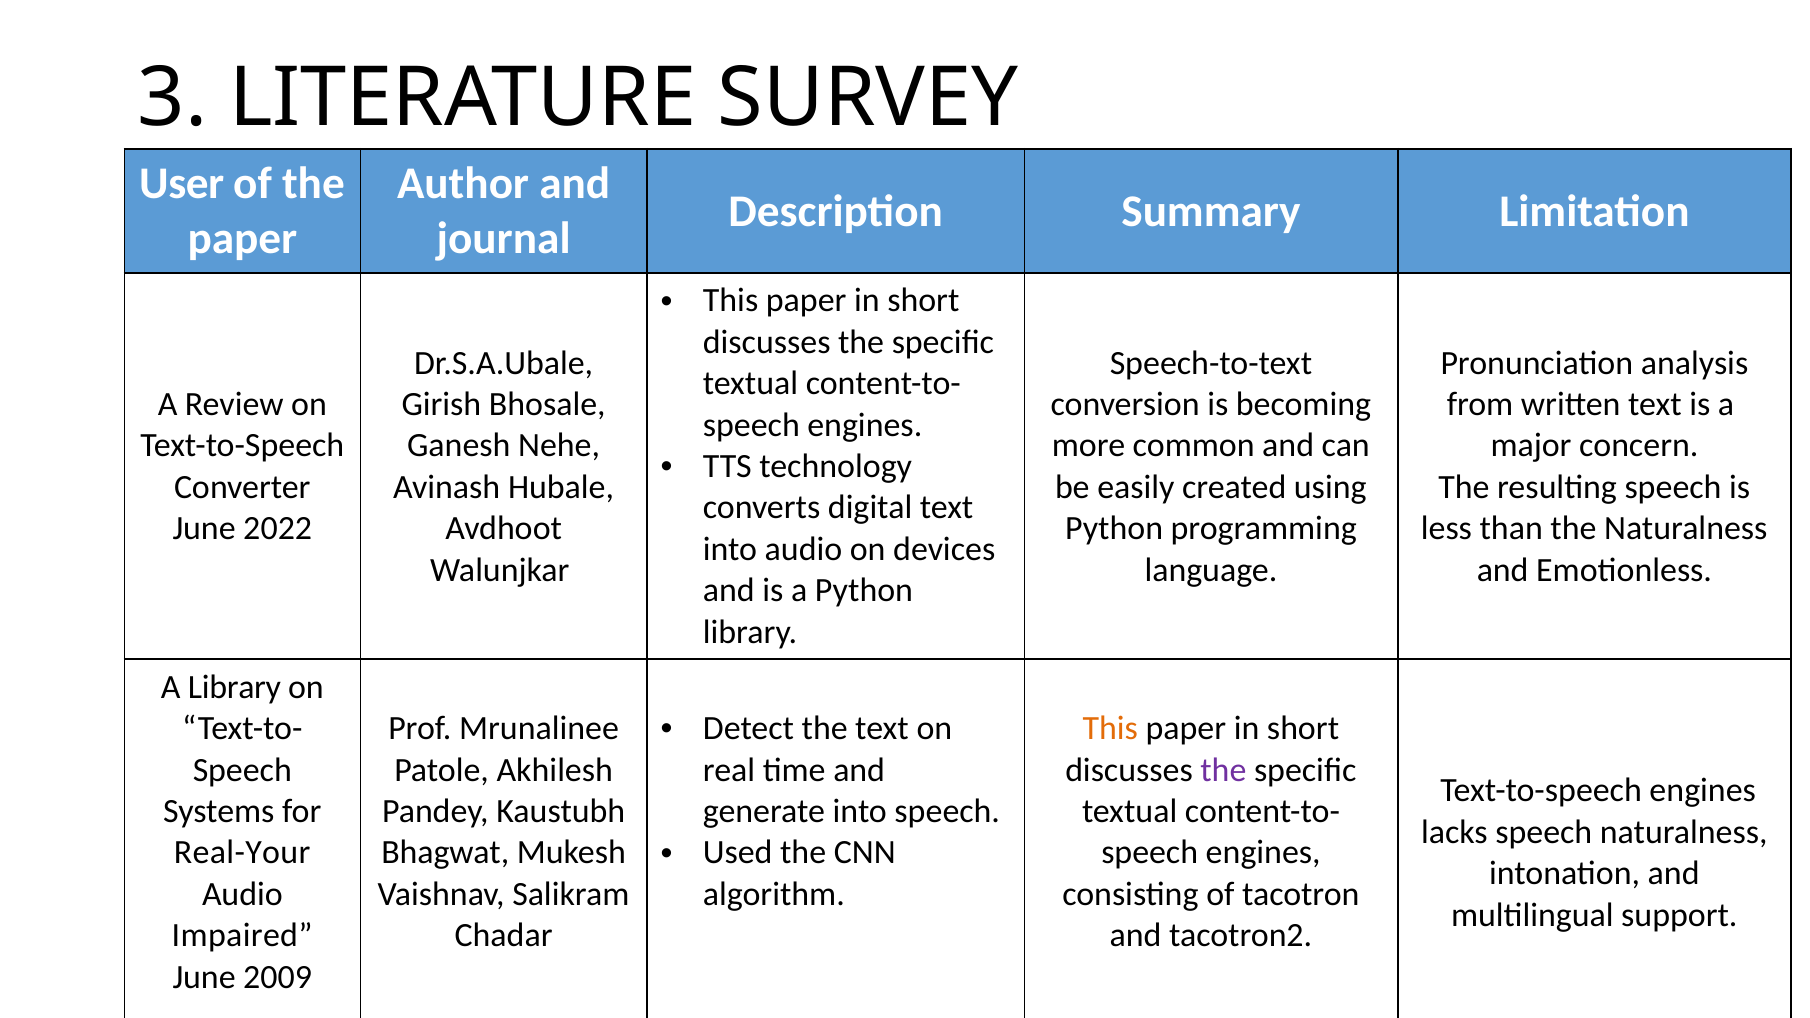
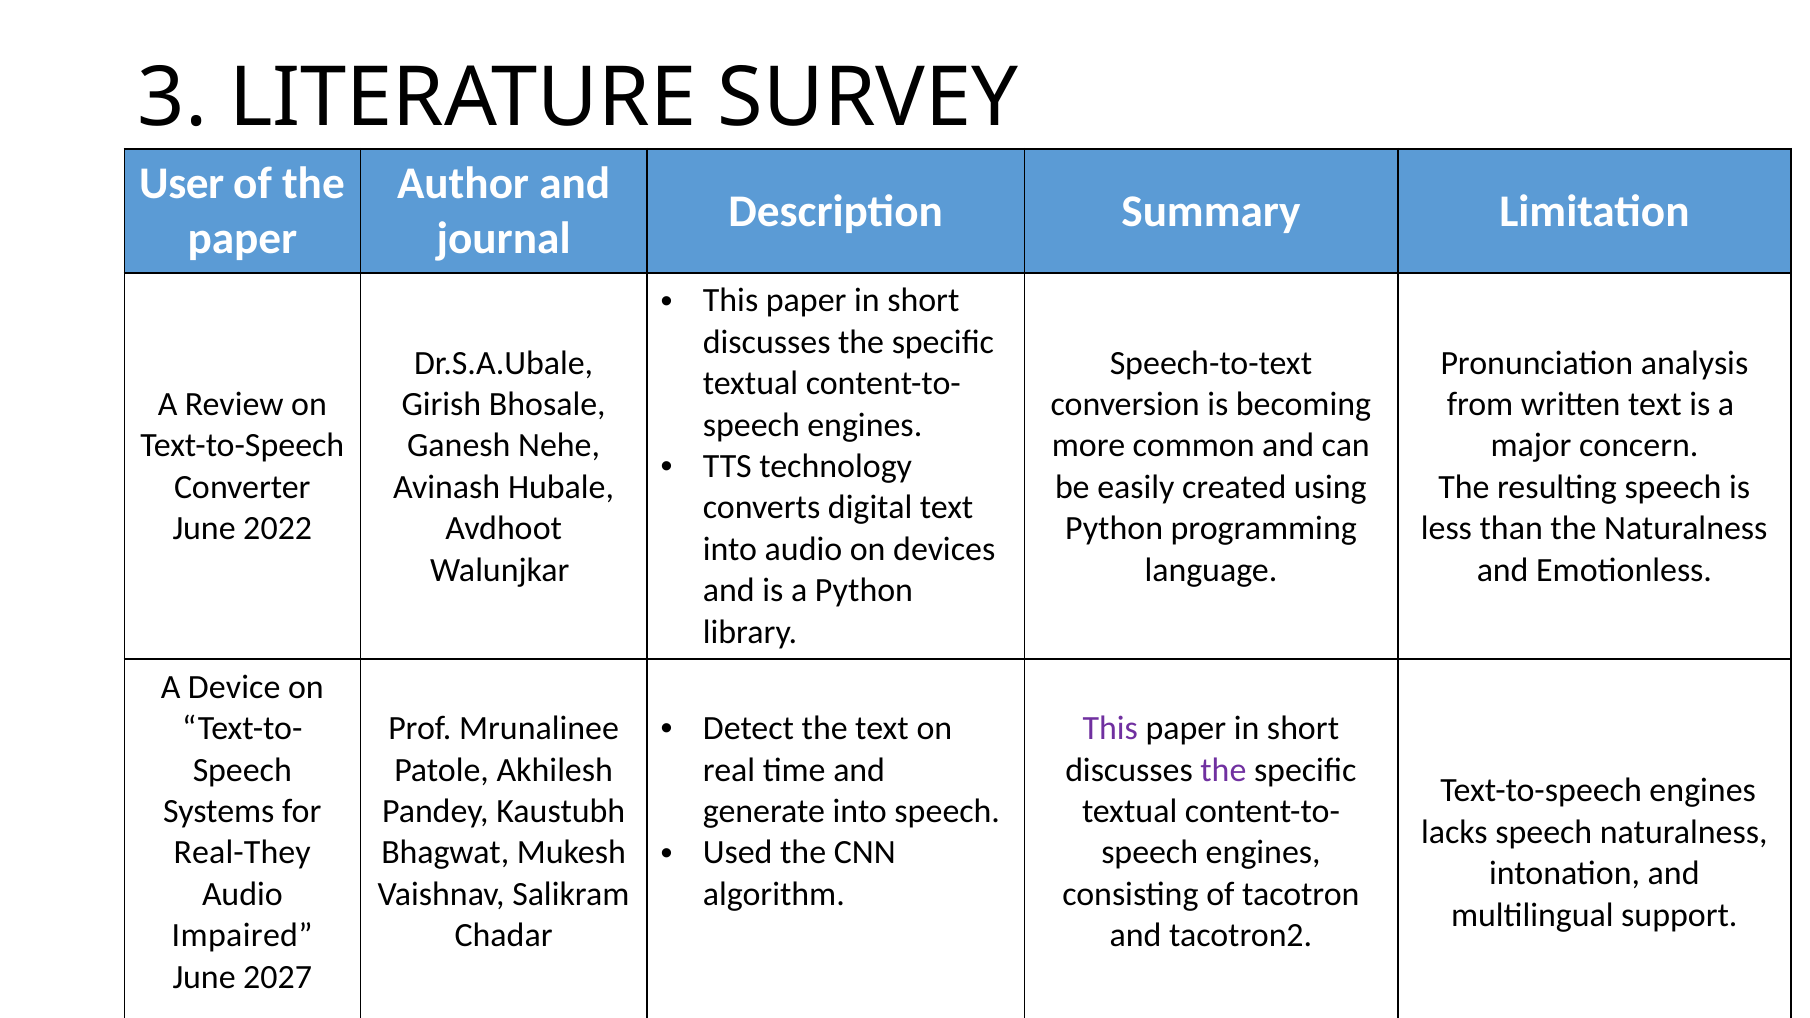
A Library: Library -> Device
This at (1110, 729) colour: orange -> purple
Real-Your: Real-Your -> Real-They
2009: 2009 -> 2027
